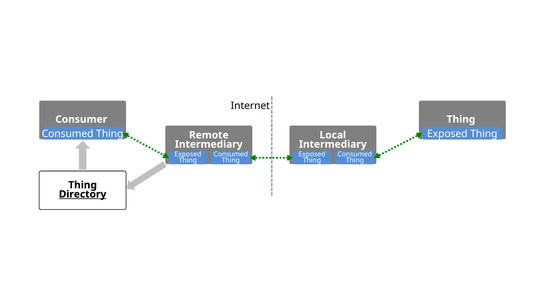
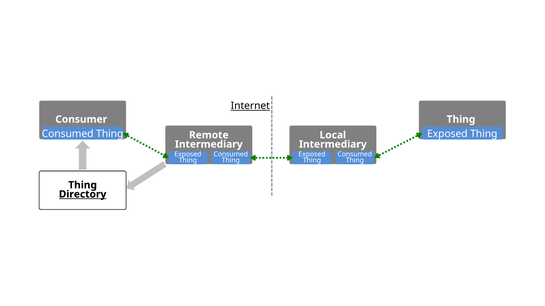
Internet underline: none -> present
